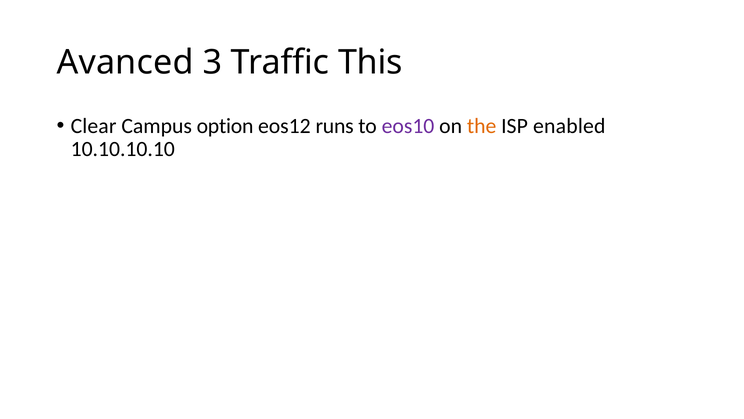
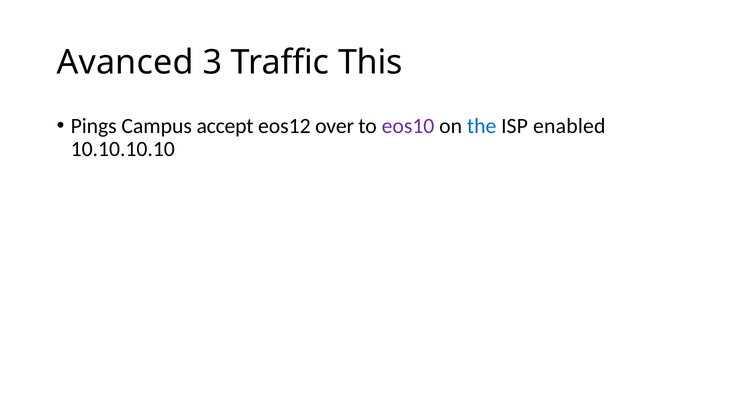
Clear: Clear -> Pings
option: option -> accept
runs: runs -> over
the colour: orange -> blue
